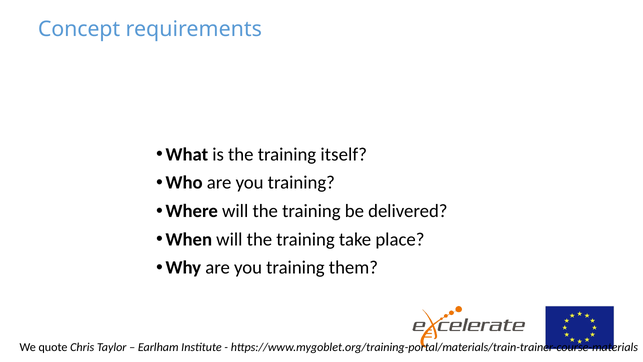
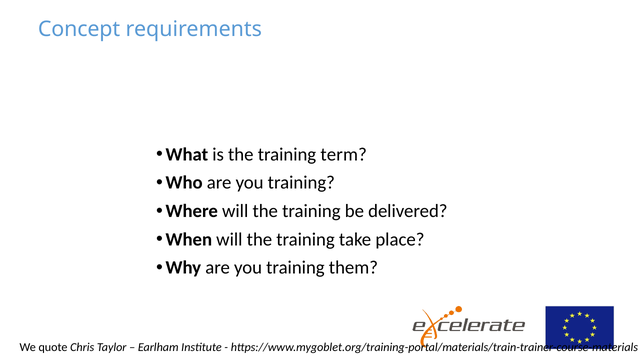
itself: itself -> term
